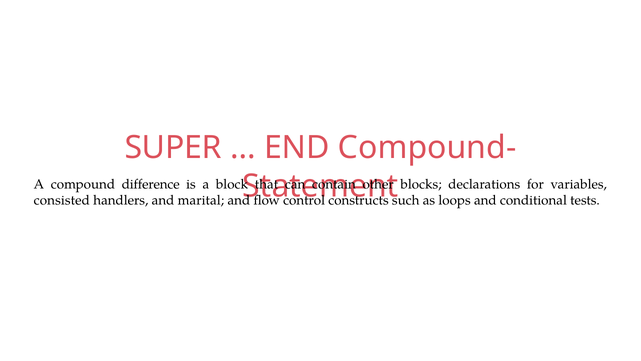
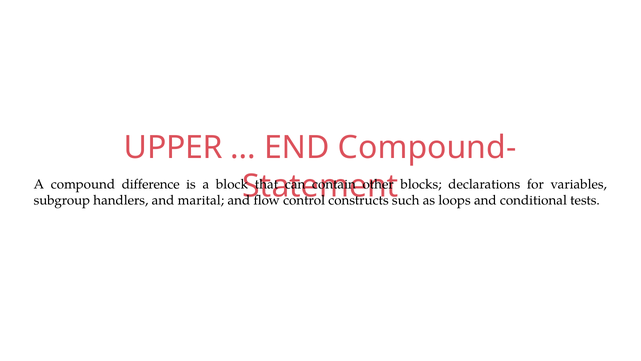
SUPER: SUPER -> UPPER
consisted: consisted -> subgroup
